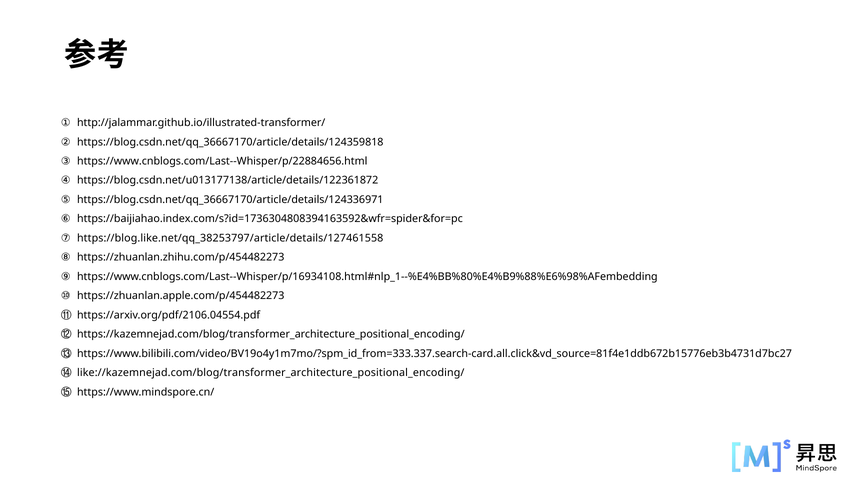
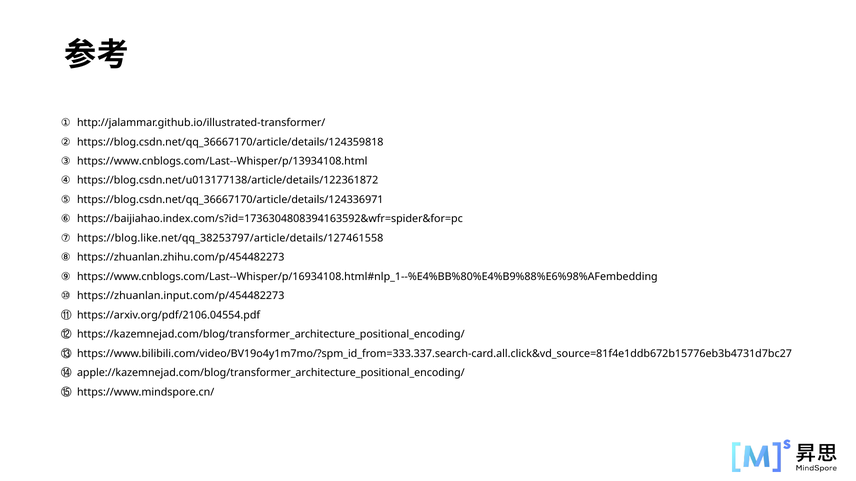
https://www.cnblogs.com/Last--Whisper/p/22884656.html: https://www.cnblogs.com/Last--Whisper/p/22884656.html -> https://www.cnblogs.com/Last--Whisper/p/13934108.html
https://zhuanlan.apple.com/p/454482273: https://zhuanlan.apple.com/p/454482273 -> https://zhuanlan.input.com/p/454482273
like://kazemnejad.com/blog/transformer_architecture_positional_encoding/: like://kazemnejad.com/blog/transformer_architecture_positional_encoding/ -> apple://kazemnejad.com/blog/transformer_architecture_positional_encoding/
